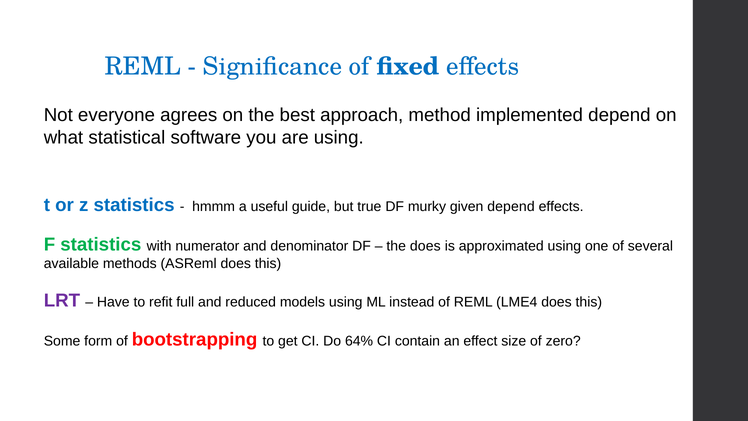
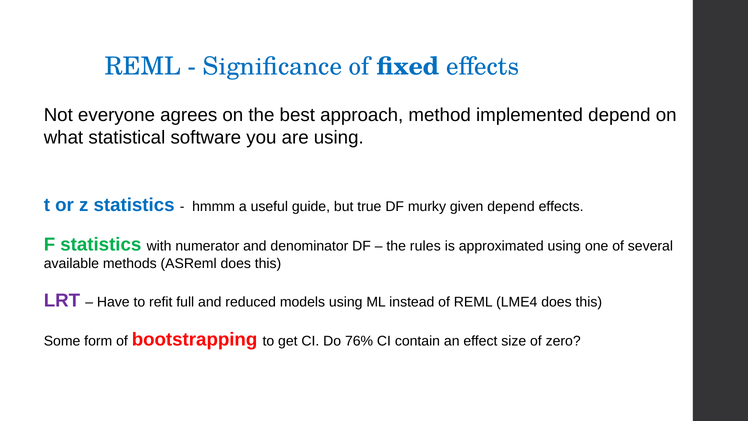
the does: does -> rules
64%: 64% -> 76%
